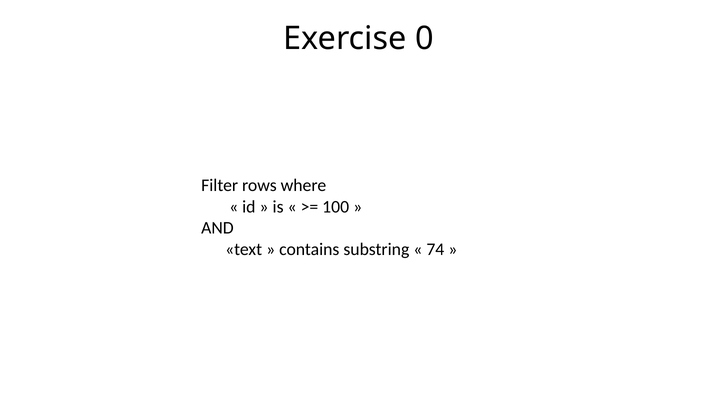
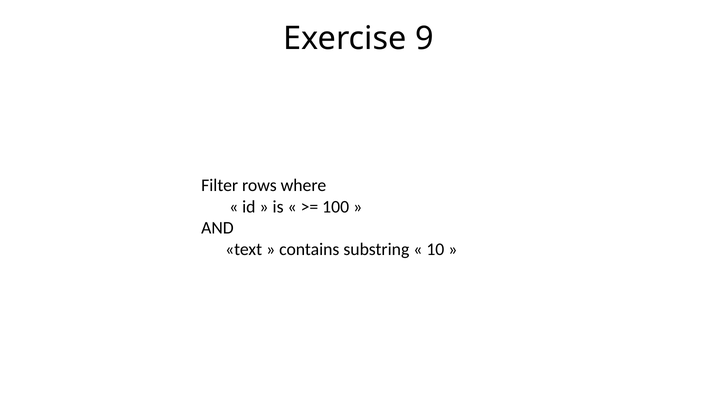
0: 0 -> 9
74: 74 -> 10
